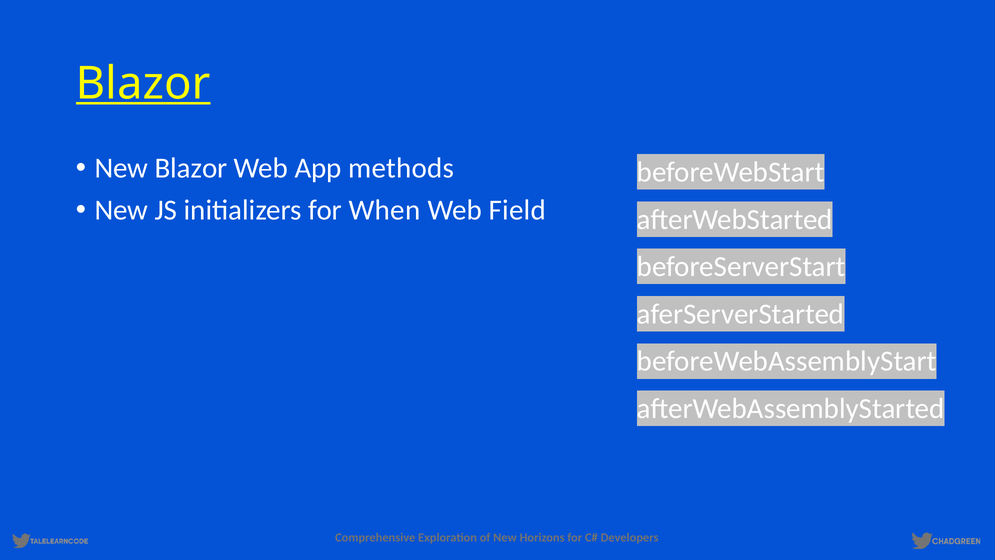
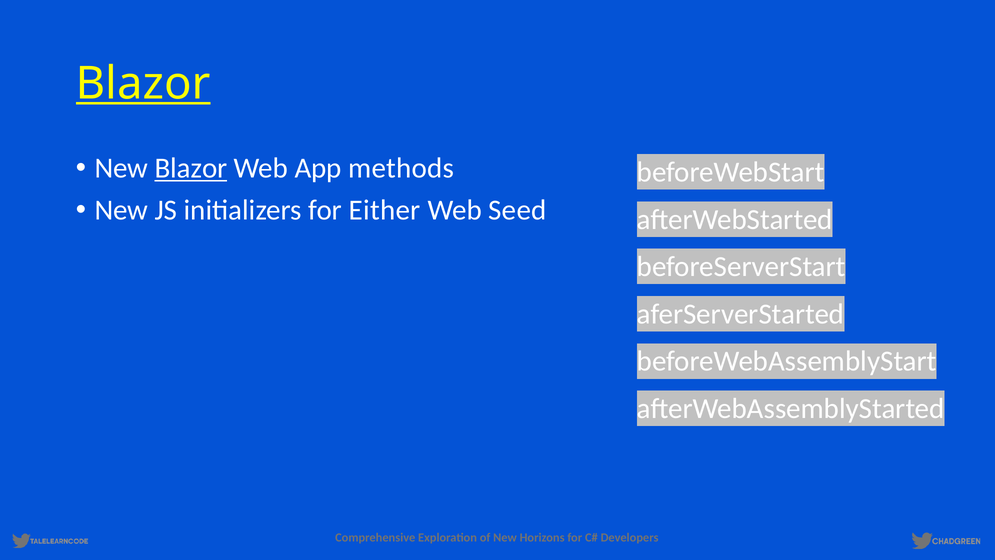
Blazor at (191, 168) underline: none -> present
When: When -> Either
Field: Field -> Seed
